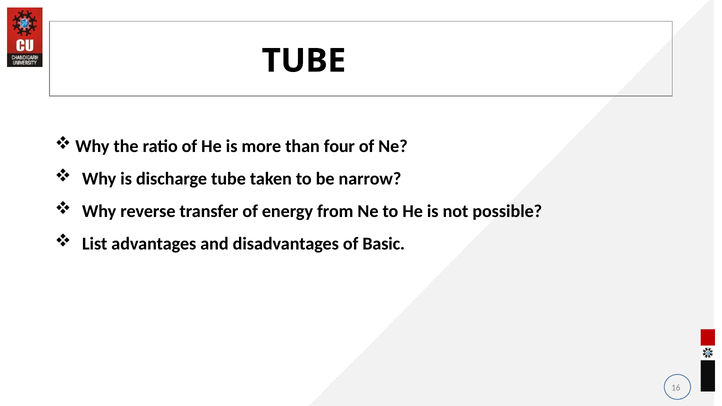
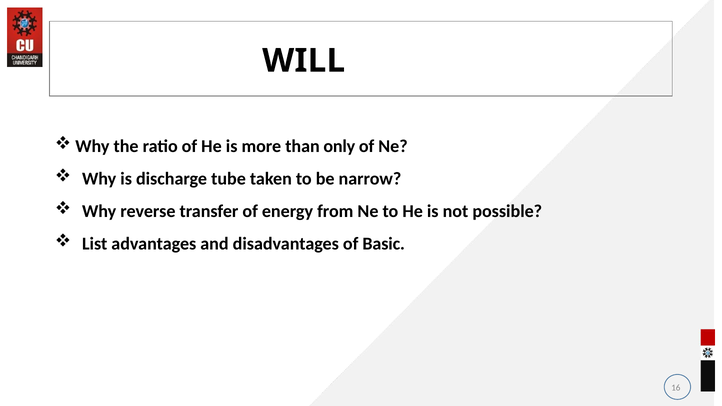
TUBE at (304, 61): TUBE -> WILL
four: four -> only
